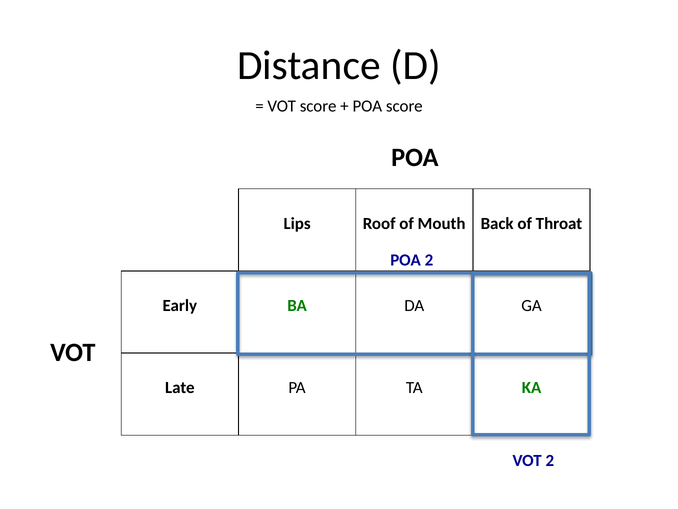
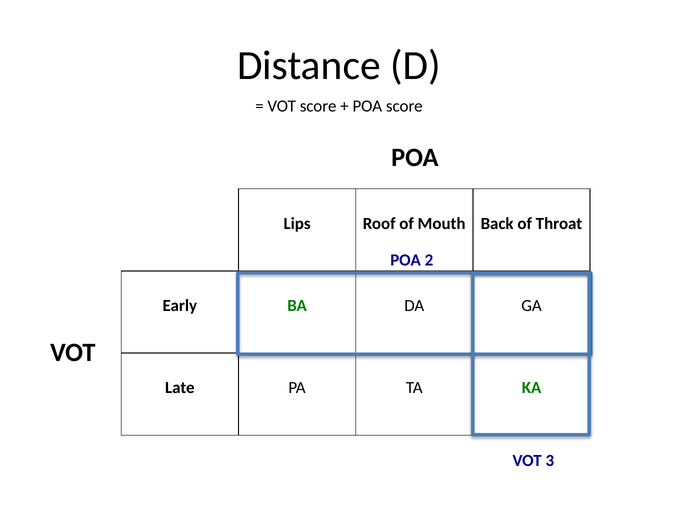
VOT 2: 2 -> 3
